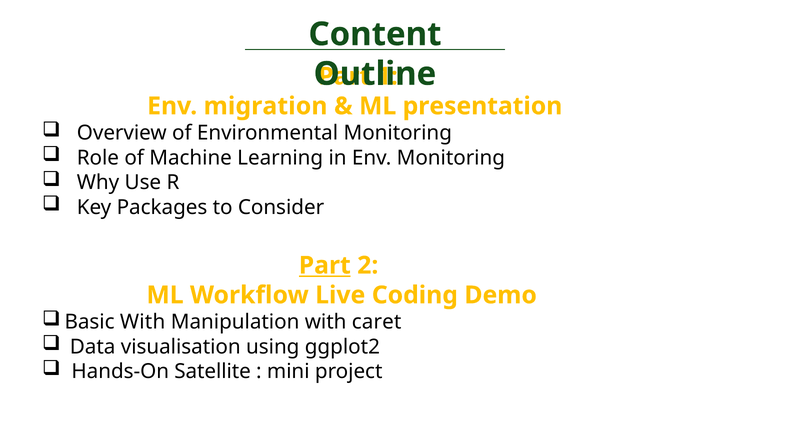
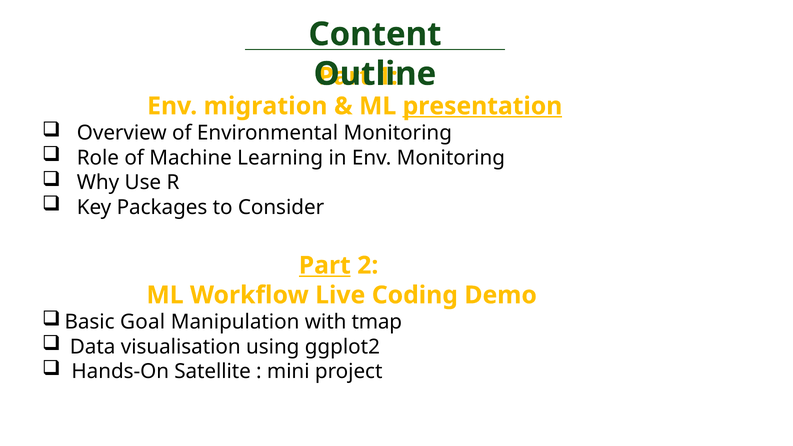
presentation underline: none -> present
Basic With: With -> Goal
caret: caret -> tmap
